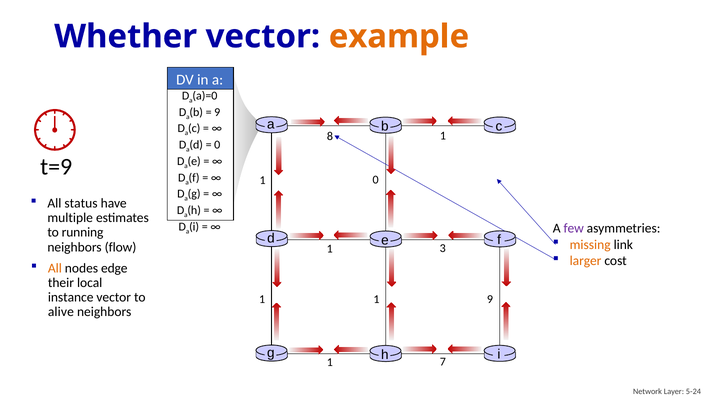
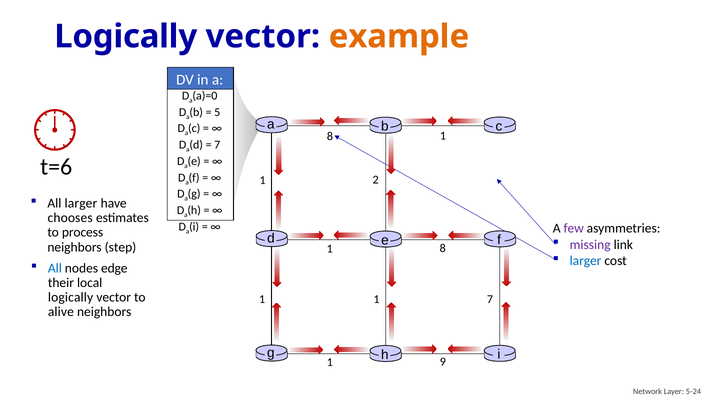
Whether at (126, 36): Whether -> Logically
9 at (217, 112): 9 -> 5
0 at (217, 145): 0 -> 7
t=9: t=9 -> t=6
1 0: 0 -> 2
All status: status -> larger
multiple: multiple -> chooses
running: running -> process
missing colour: orange -> purple
flow: flow -> step
1 3: 3 -> 8
larger at (586, 261) colour: orange -> blue
All at (55, 268) colour: orange -> blue
instance at (71, 297): instance -> logically
1 9: 9 -> 7
7: 7 -> 9
